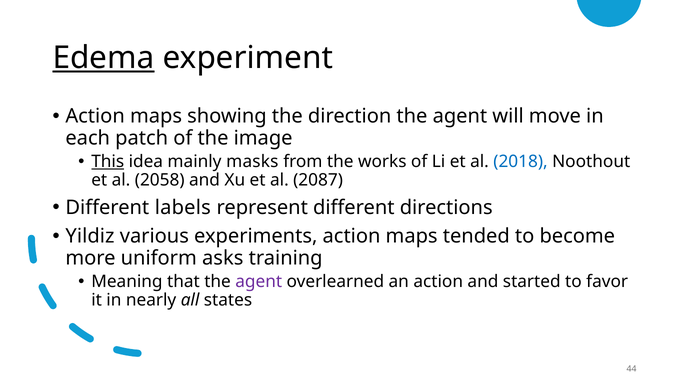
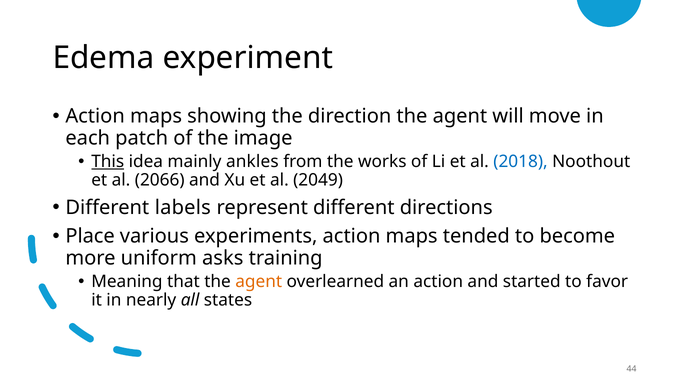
Edema underline: present -> none
masks: masks -> ankles
2058: 2058 -> 2066
2087: 2087 -> 2049
Yildiz: Yildiz -> Place
agent at (259, 282) colour: purple -> orange
